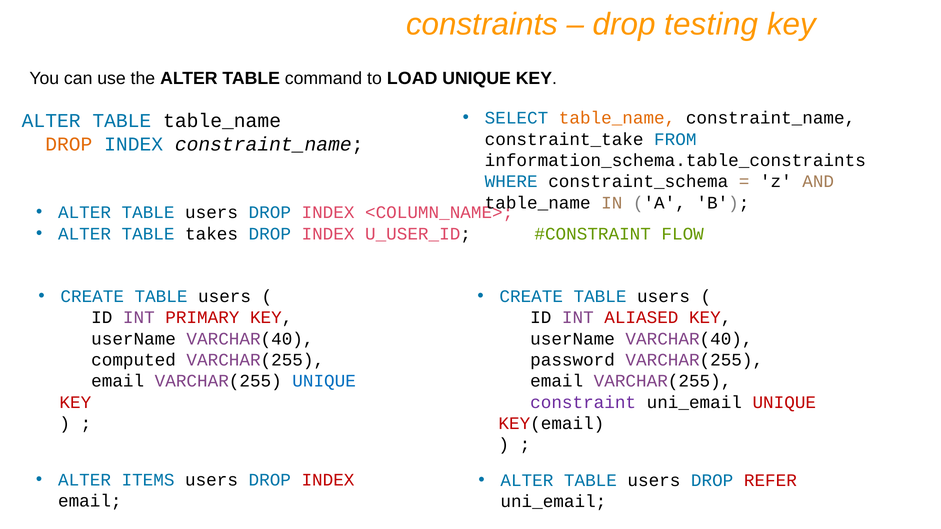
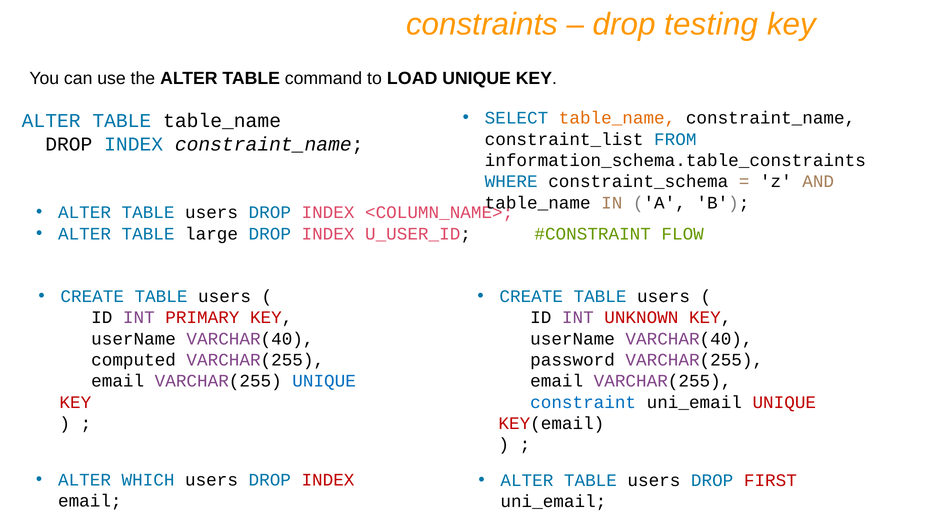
constraint_take: constraint_take -> constraint_list
DROP at (69, 145) colour: orange -> black
takes: takes -> large
ALIASED: ALIASED -> UNKNOWN
constraint colour: purple -> blue
ITEMS: ITEMS -> WHICH
REFER: REFER -> FIRST
